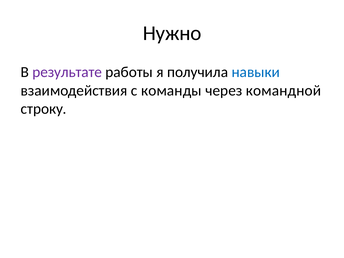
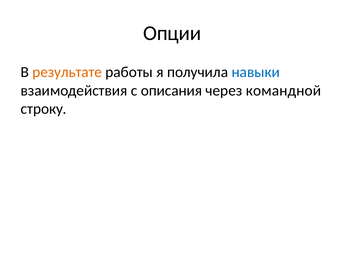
Нужно: Нужно -> Опции
результате colour: purple -> orange
команды: команды -> описания
